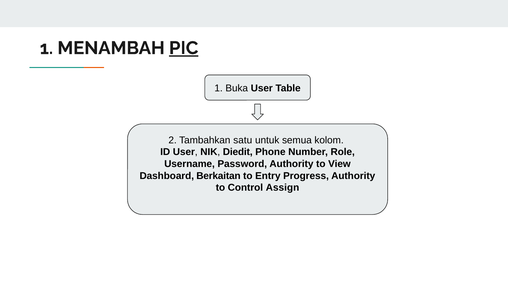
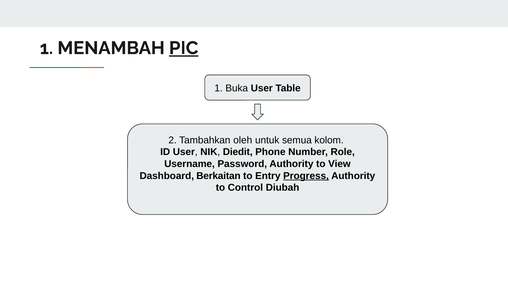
satu: satu -> oleh
Progress underline: none -> present
Assign: Assign -> Diubah
